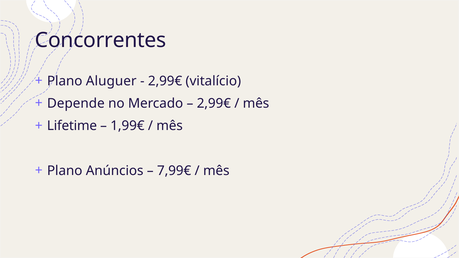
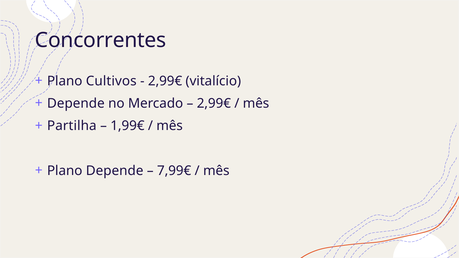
Aluguer: Aluguer -> Cultivos
Lifetime: Lifetime -> Partilha
Plano Anúncios: Anúncios -> Depende
